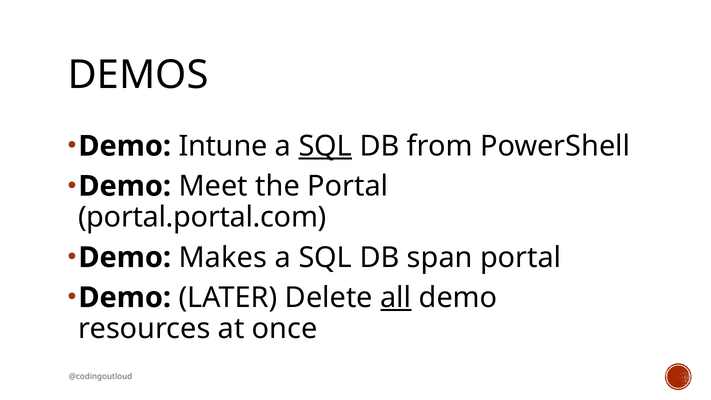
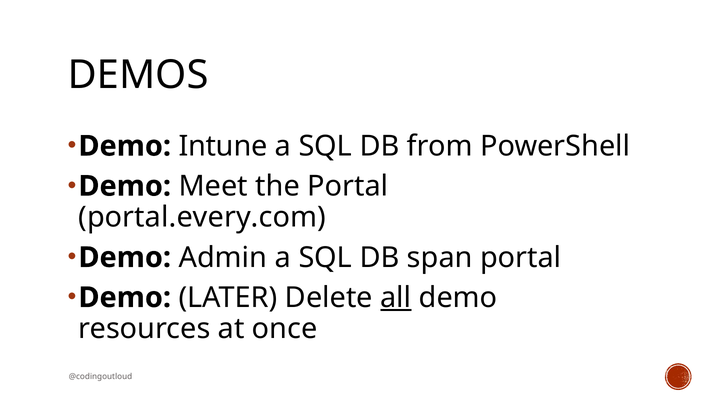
SQL at (325, 146) underline: present -> none
portal.portal.com: portal.portal.com -> portal.every.com
Makes: Makes -> Admin
